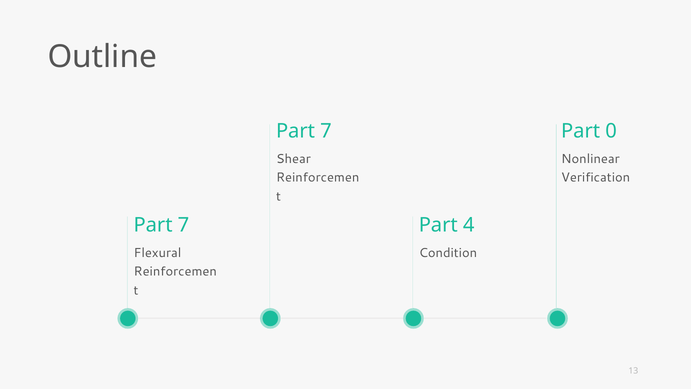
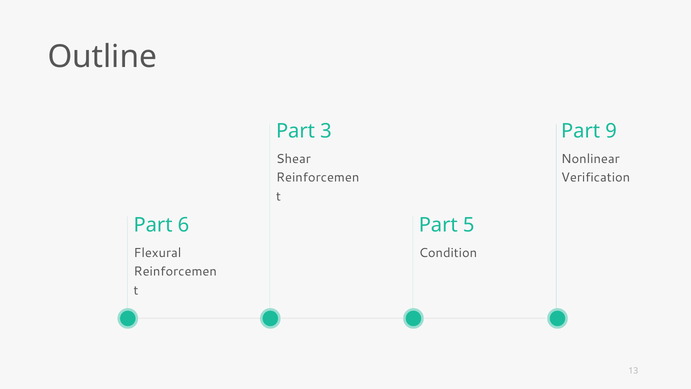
7 at (326, 131): 7 -> 3
0: 0 -> 9
7 at (184, 225): 7 -> 6
4: 4 -> 5
